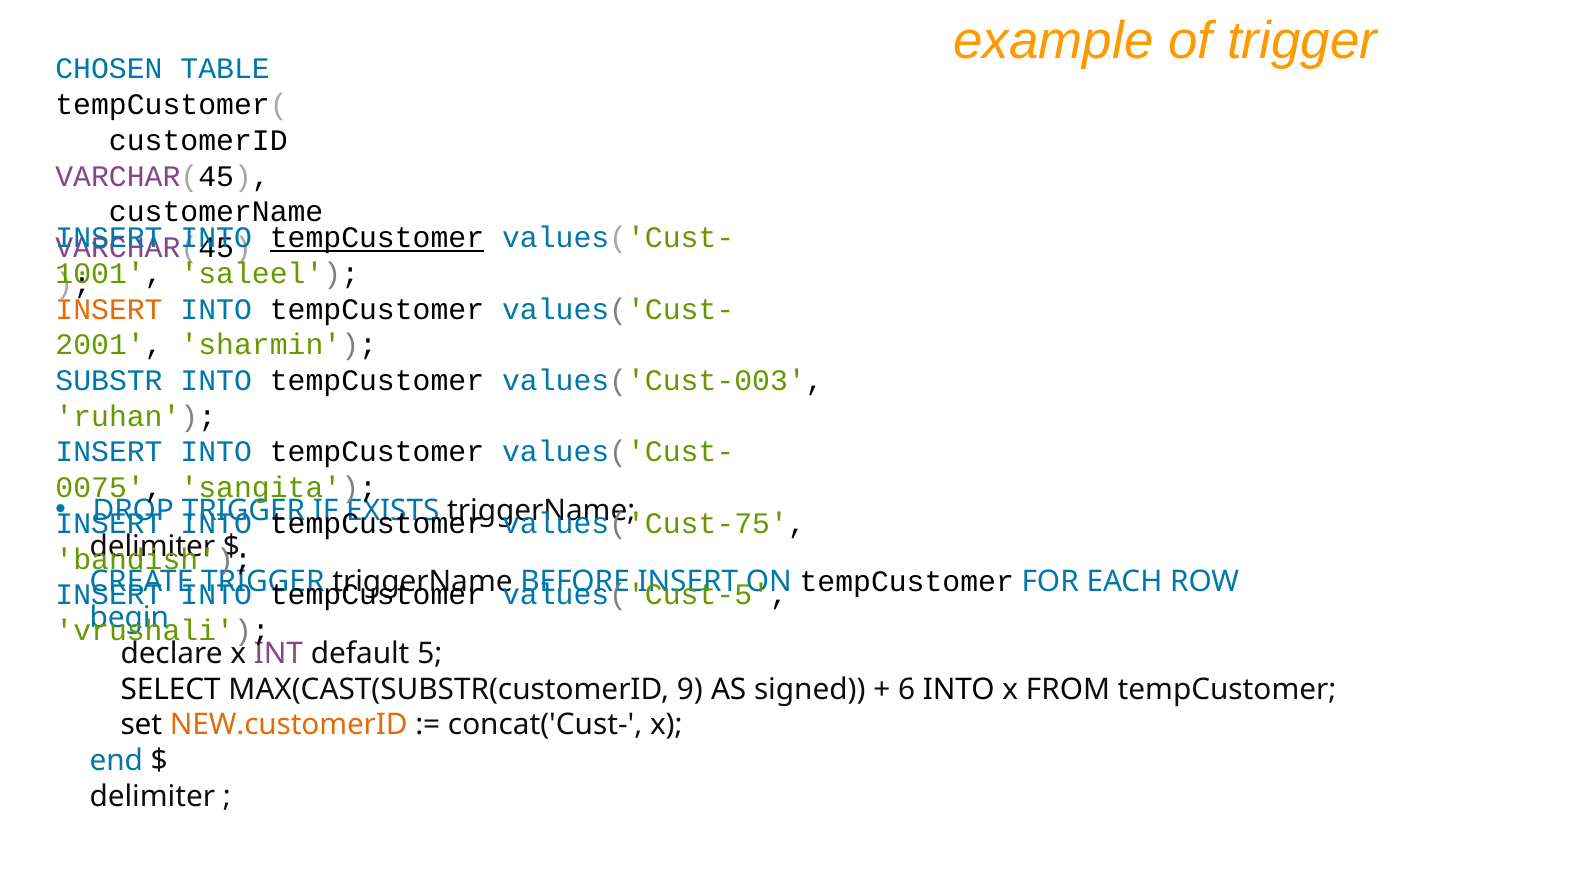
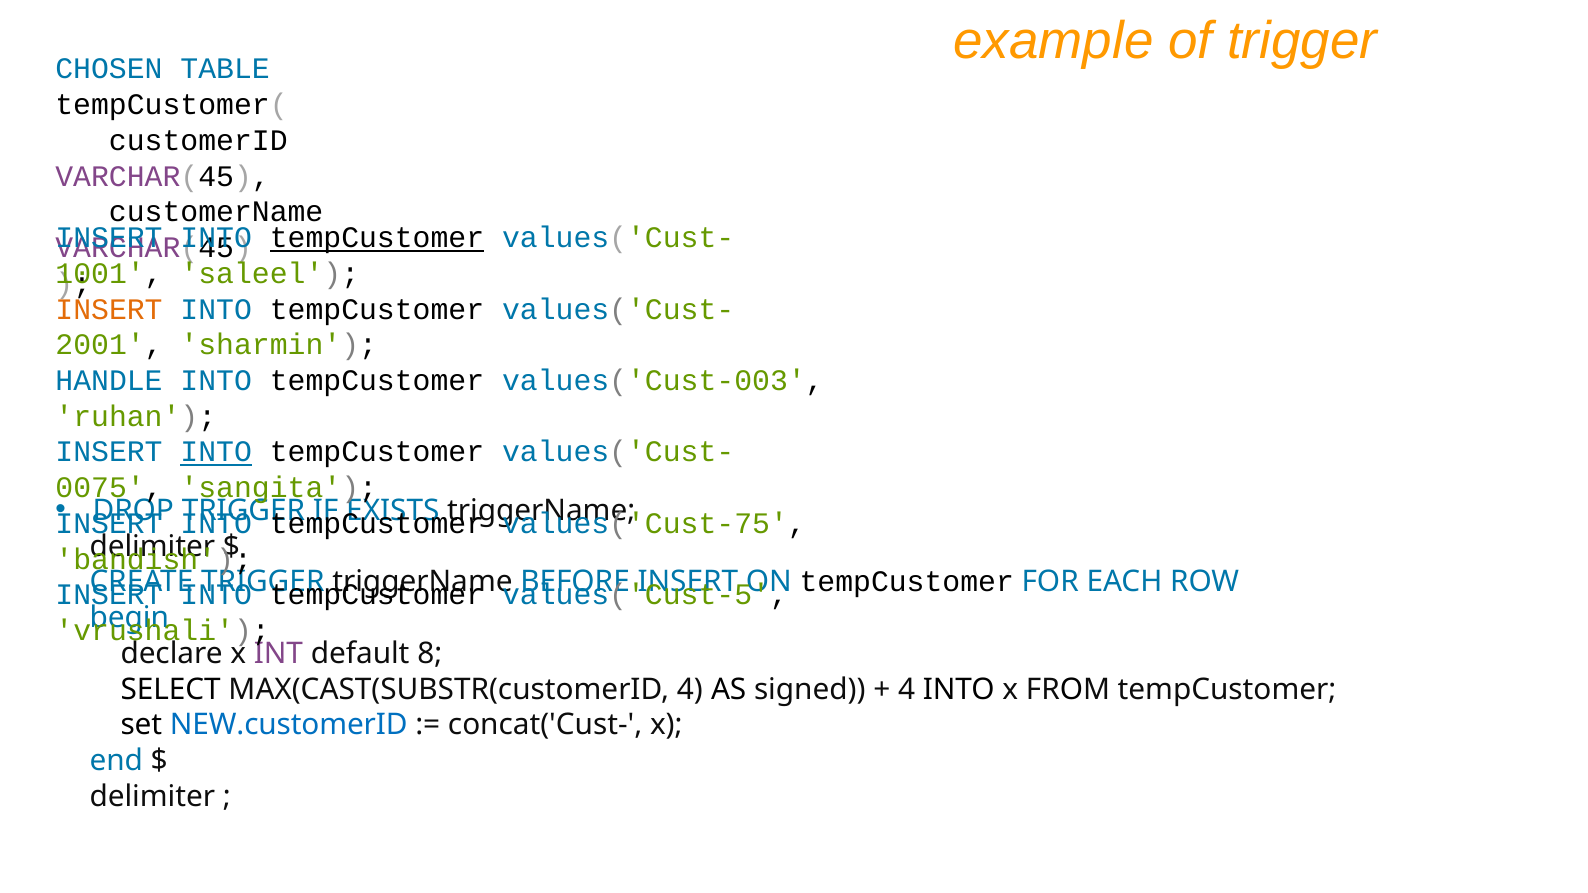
SUBSTR: SUBSTR -> HANDLE
INTO at (216, 452) underline: none -> present
5: 5 -> 8
MAX(CAST(SUBSTR(customerID 9: 9 -> 4
6 at (907, 689): 6 -> 4
NEW.customerID colour: orange -> blue
